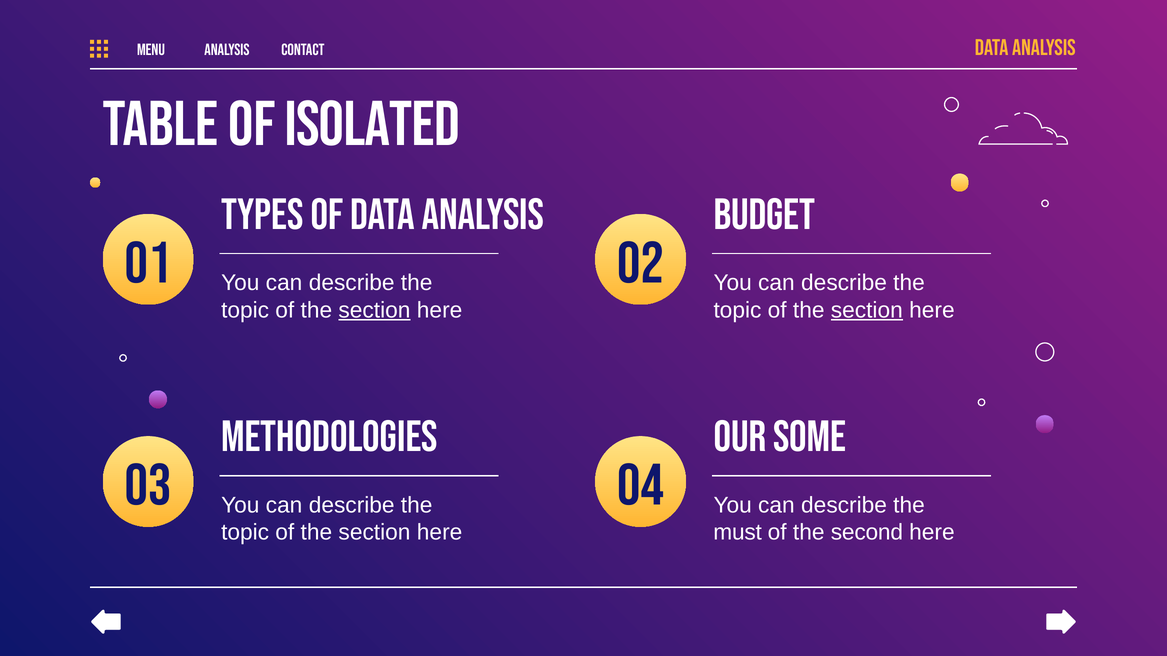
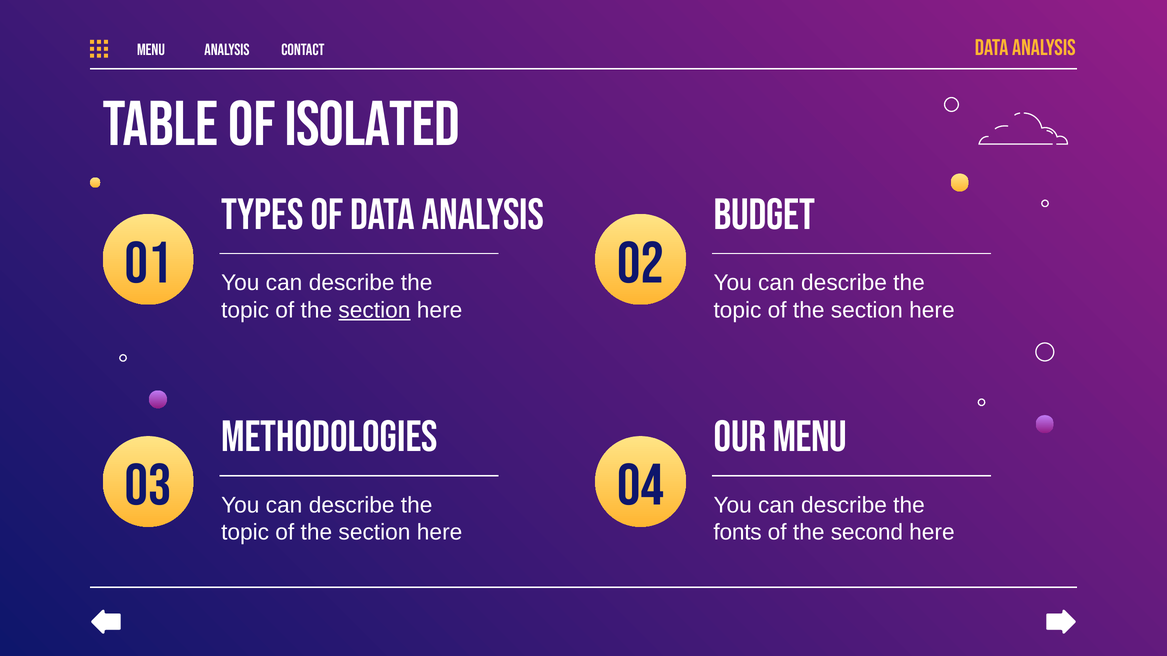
section at (867, 310) underline: present -> none
OUR SOME: SOME -> MENU
must: must -> fonts
